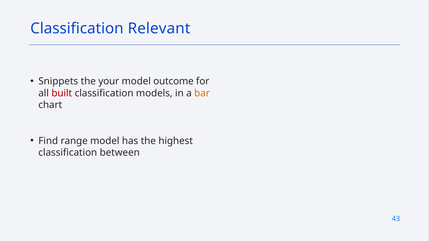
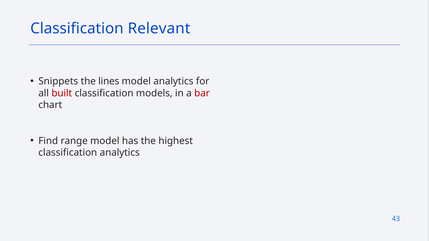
your: your -> lines
model outcome: outcome -> analytics
bar colour: orange -> red
classification between: between -> analytics
